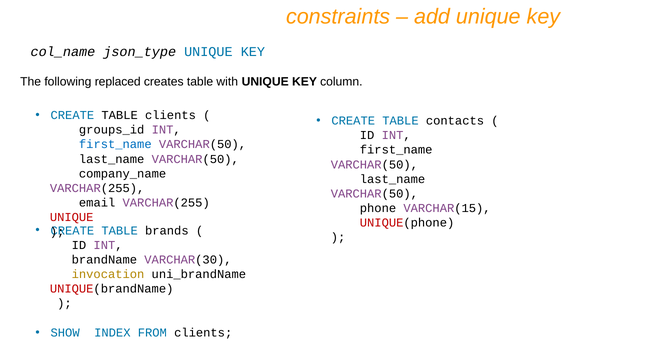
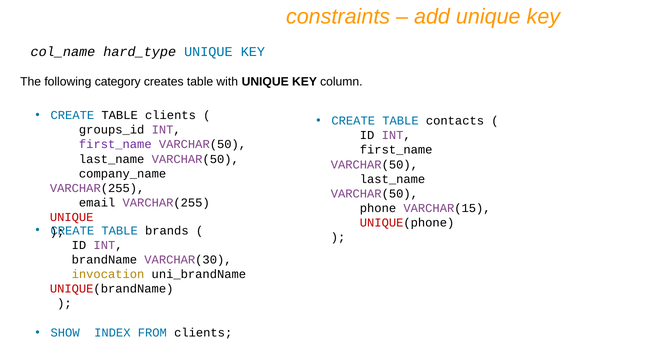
json_type: json_type -> hard_type
replaced: replaced -> category
first_name at (115, 144) colour: blue -> purple
